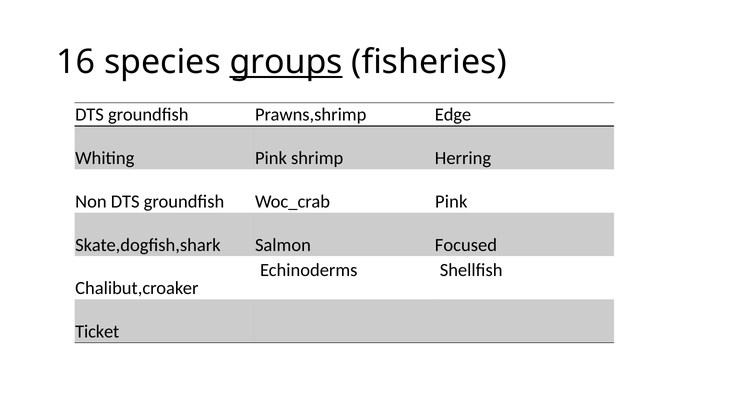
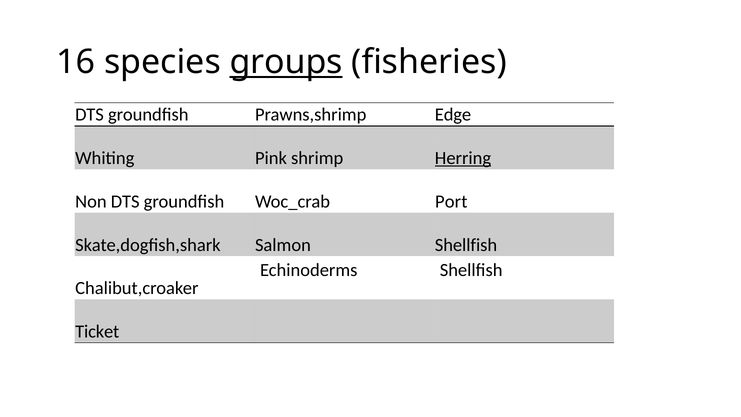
Herring underline: none -> present
Pink at (451, 201): Pink -> Port
Salmon Focused: Focused -> Shellfish
